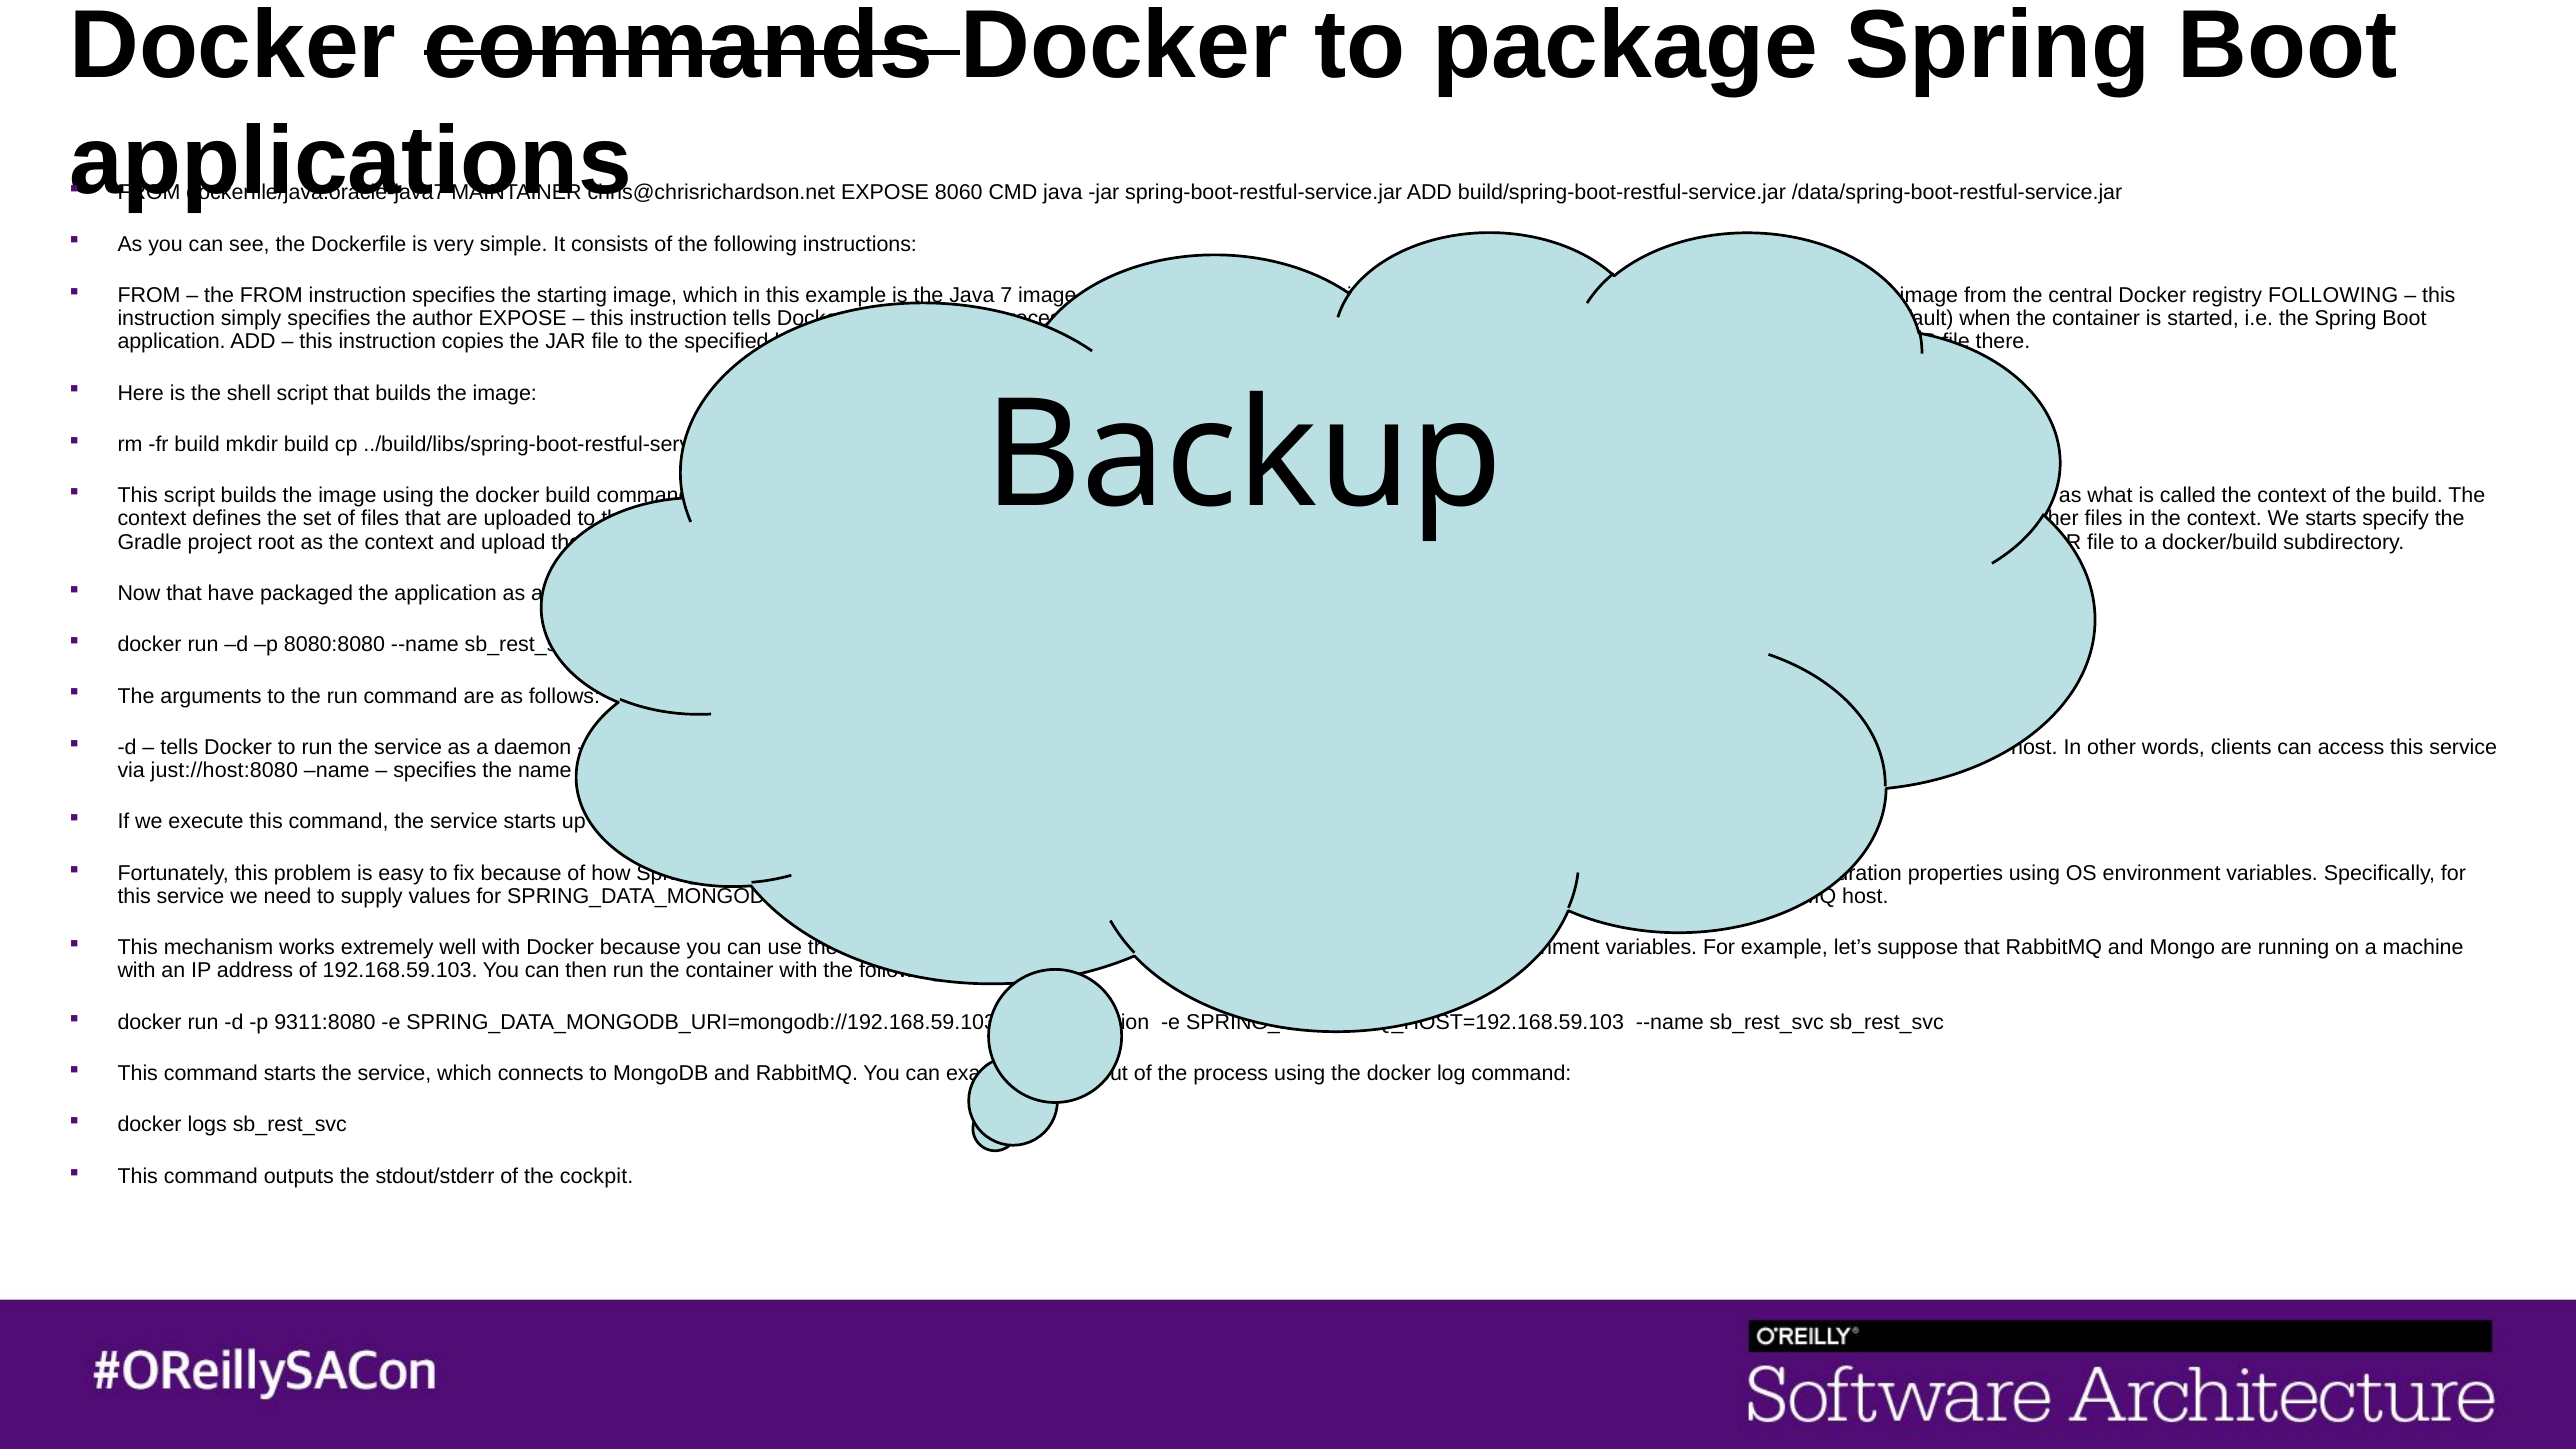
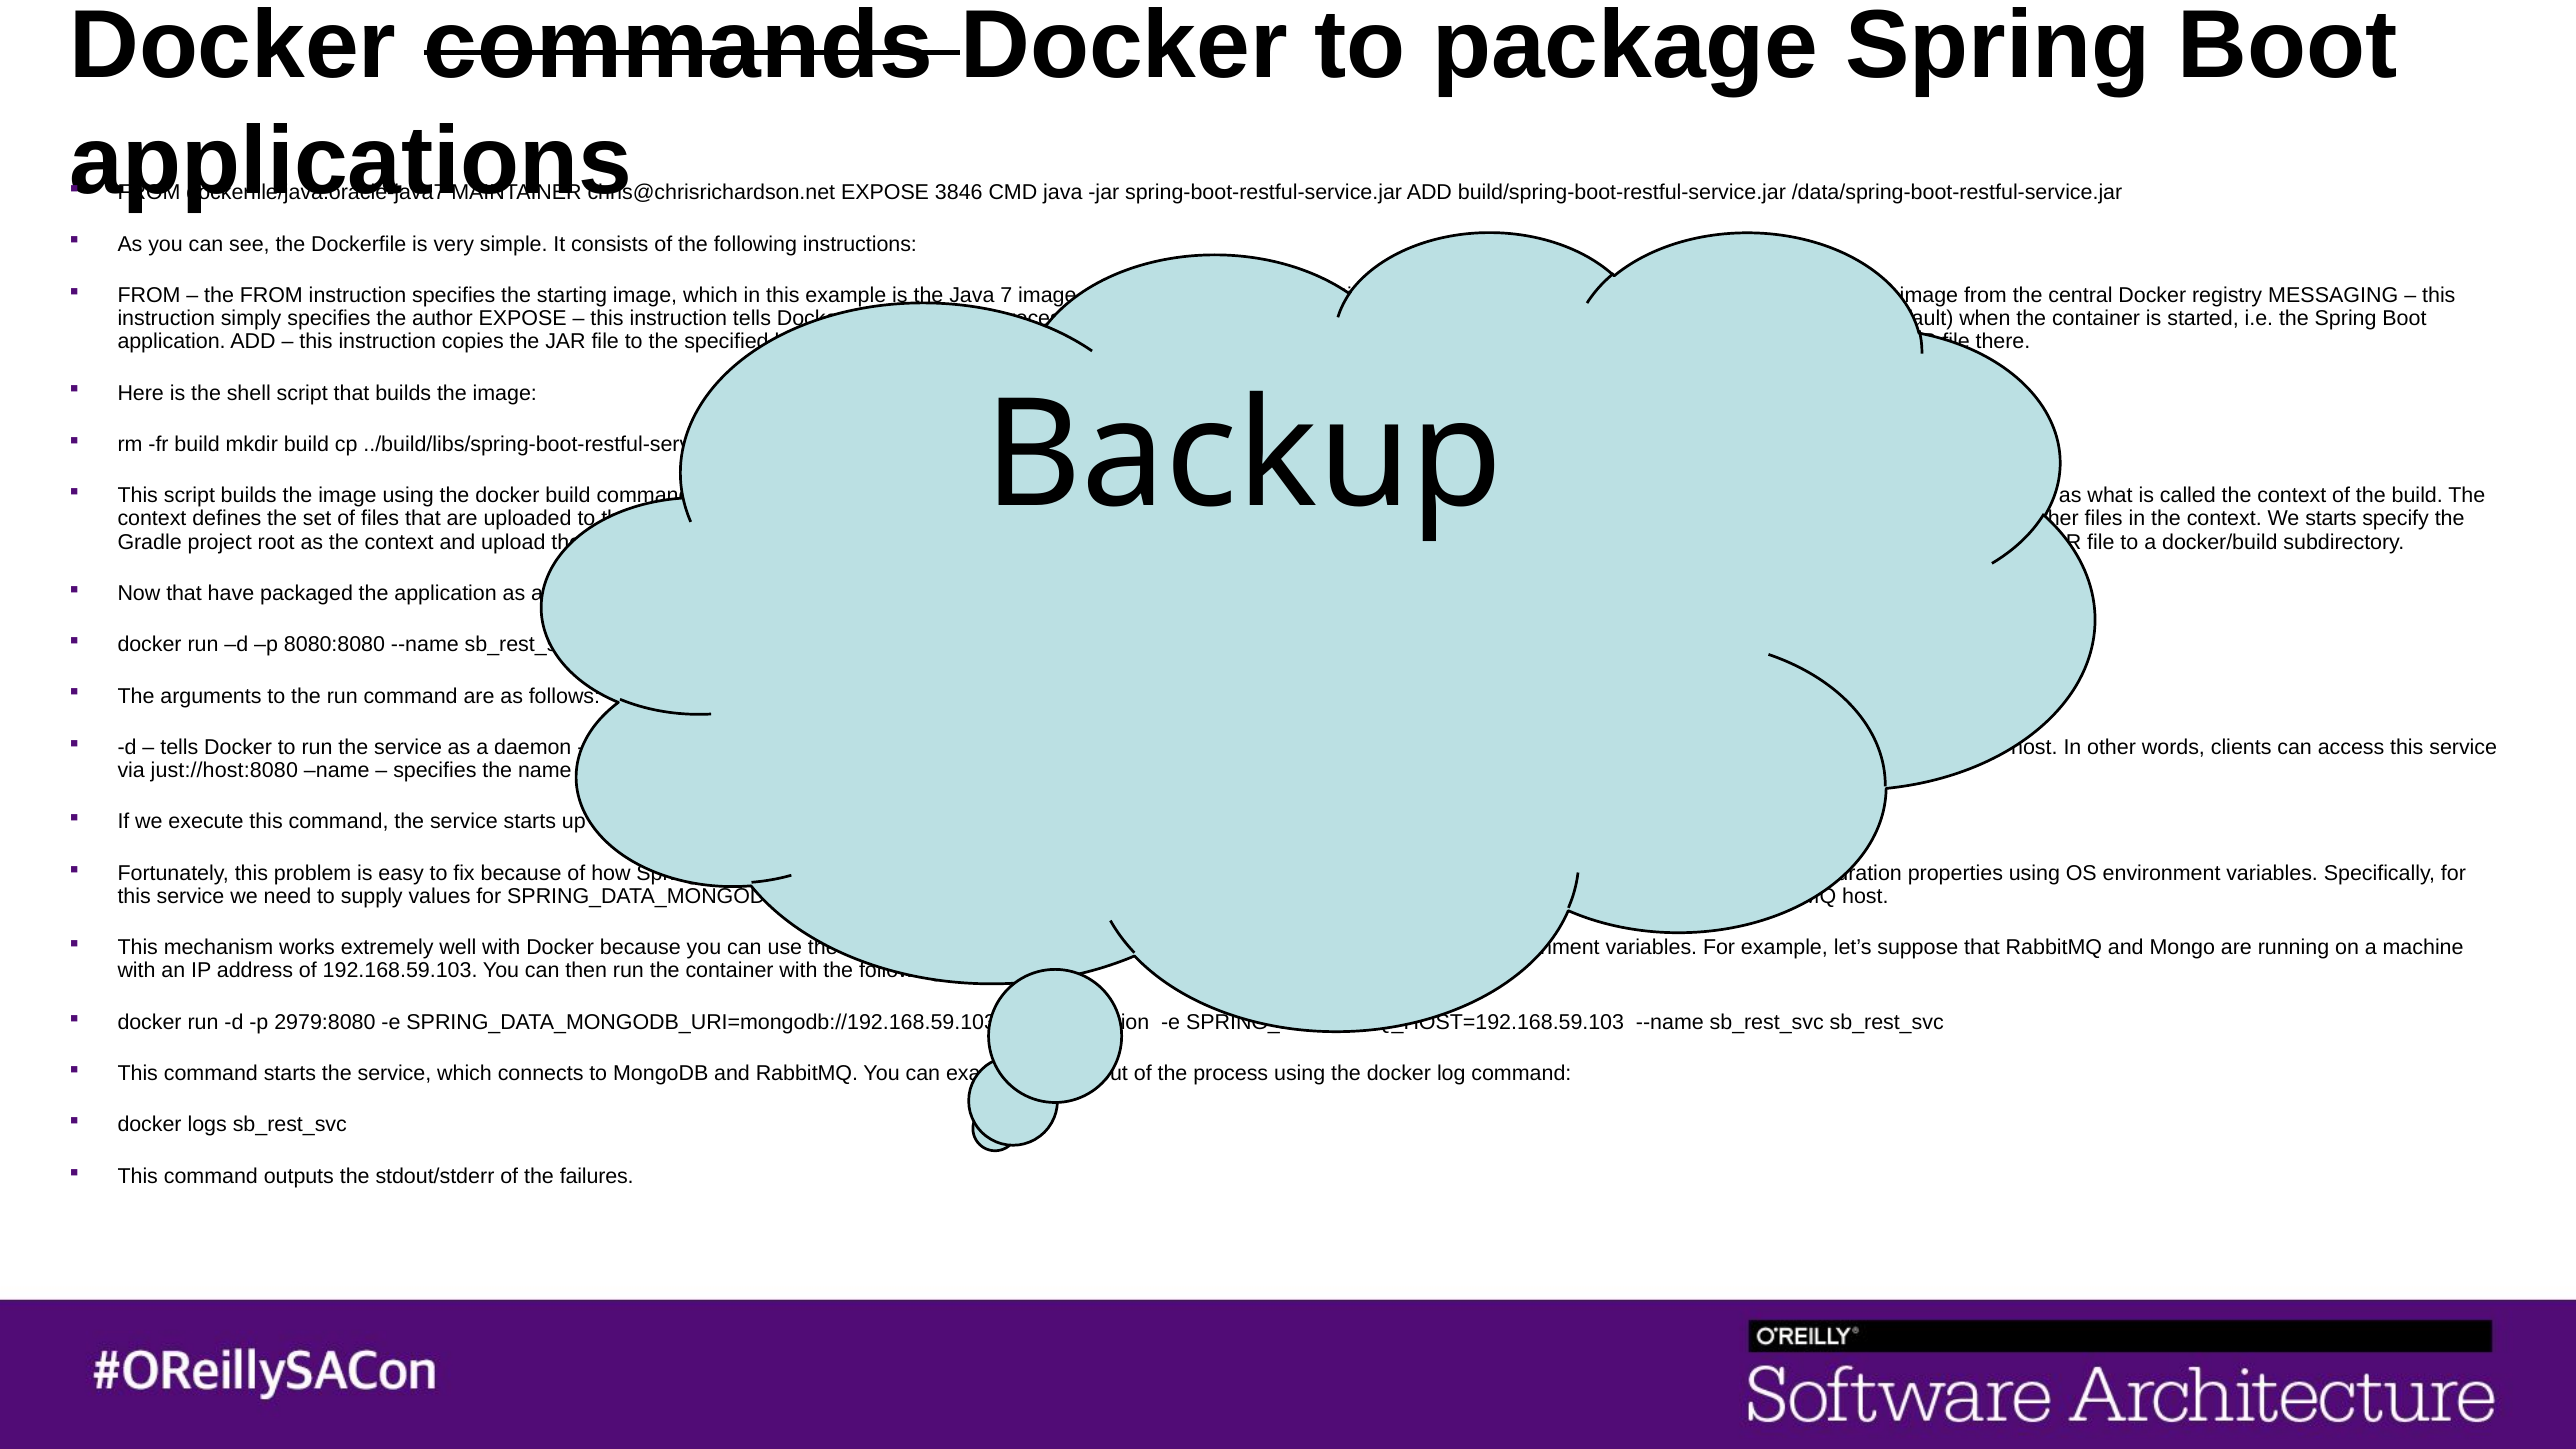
8060: 8060 -> 3846
registry FOLLOWING: FOLLOWING -> MESSAGING
9311:8080: 9311:8080 -> 2979:8080
cockpit: cockpit -> failures
